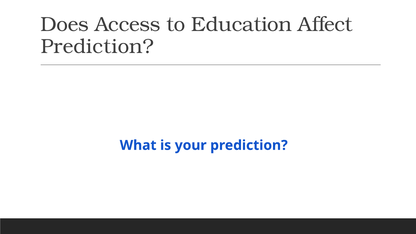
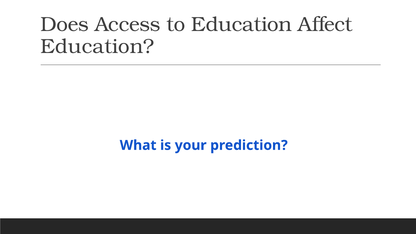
Prediction at (97, 47): Prediction -> Education
